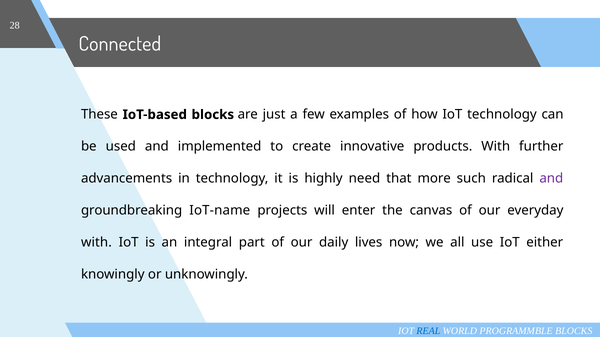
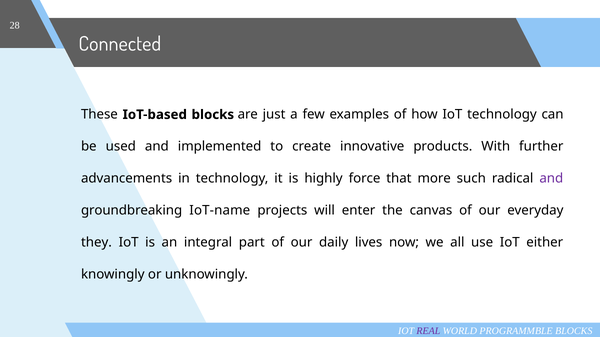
need: need -> force
with at (96, 243): with -> they
REAL colour: blue -> purple
